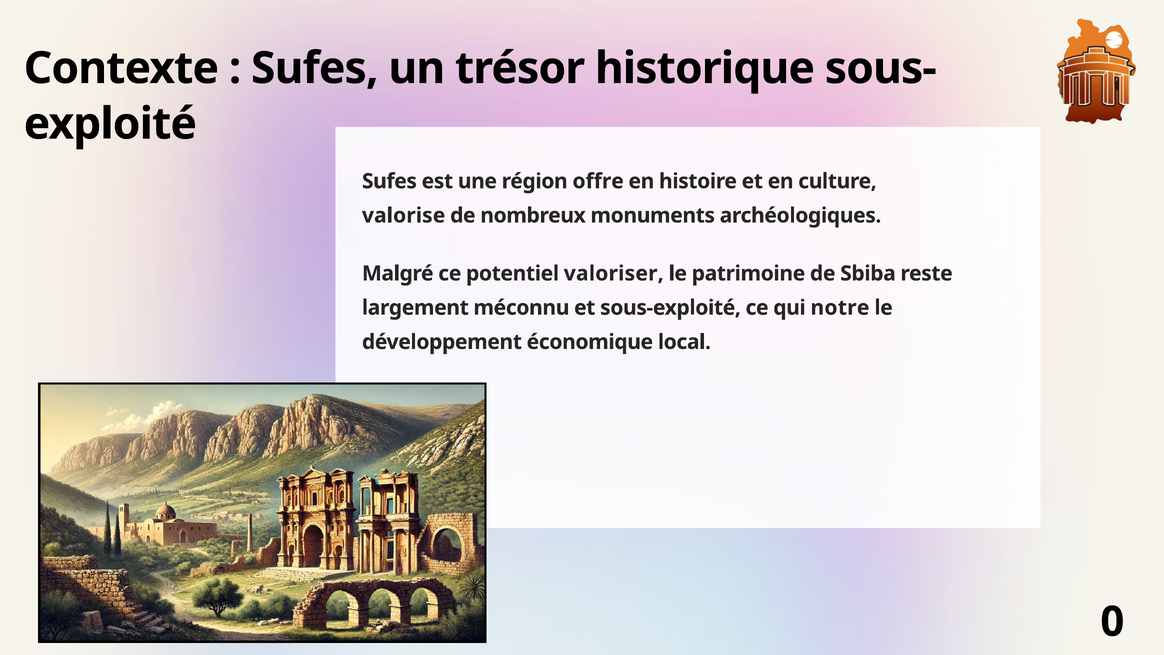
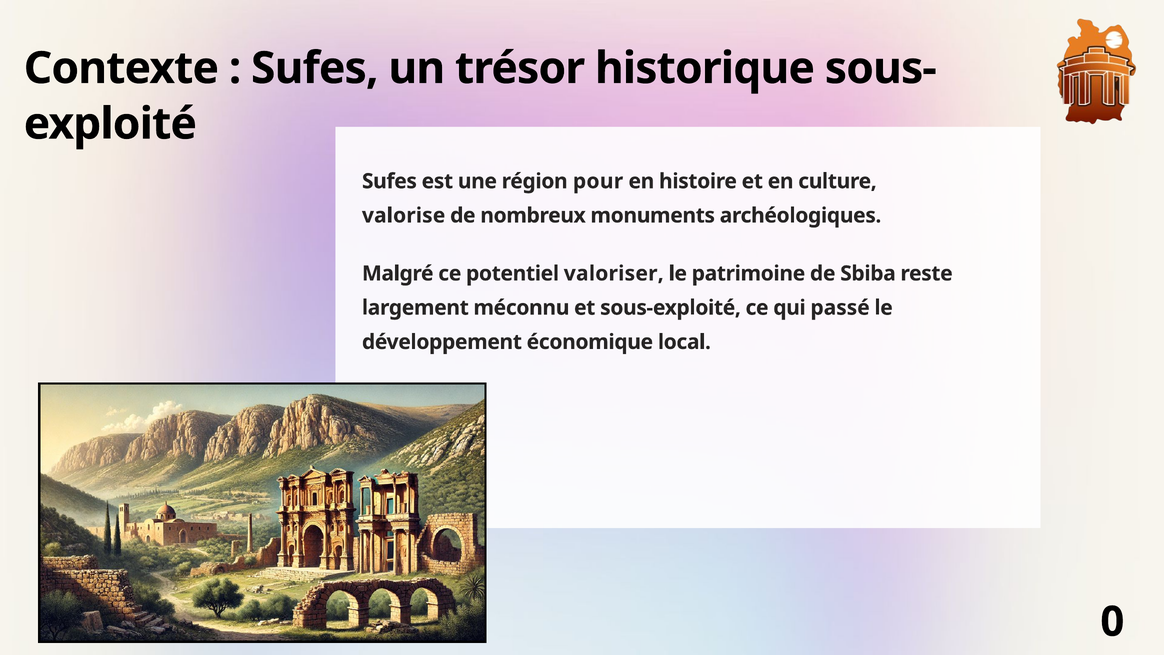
offre: offre -> pour
notre: notre -> passé
